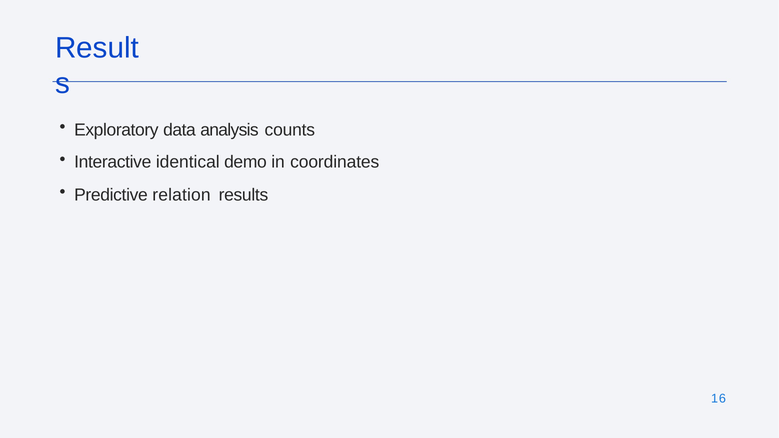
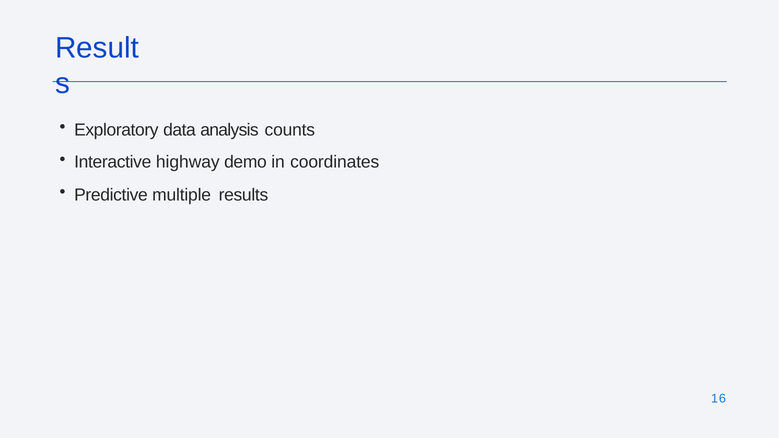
identical: identical -> highway
relation: relation -> multiple
